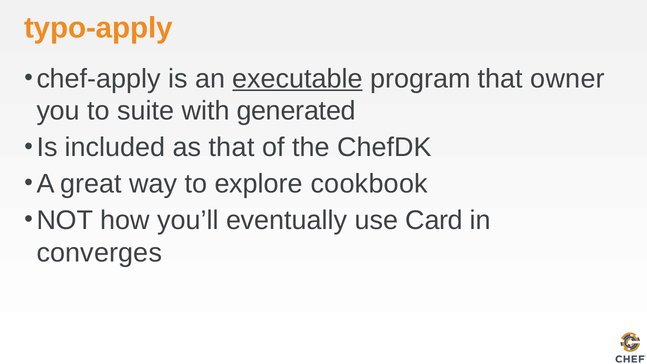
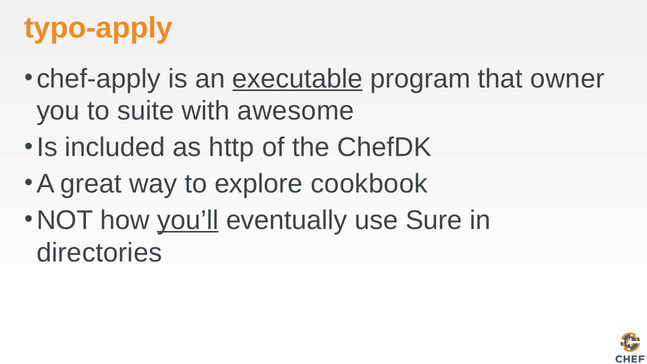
generated: generated -> awesome
as that: that -> http
you’ll underline: none -> present
Card: Card -> Sure
converges: converges -> directories
